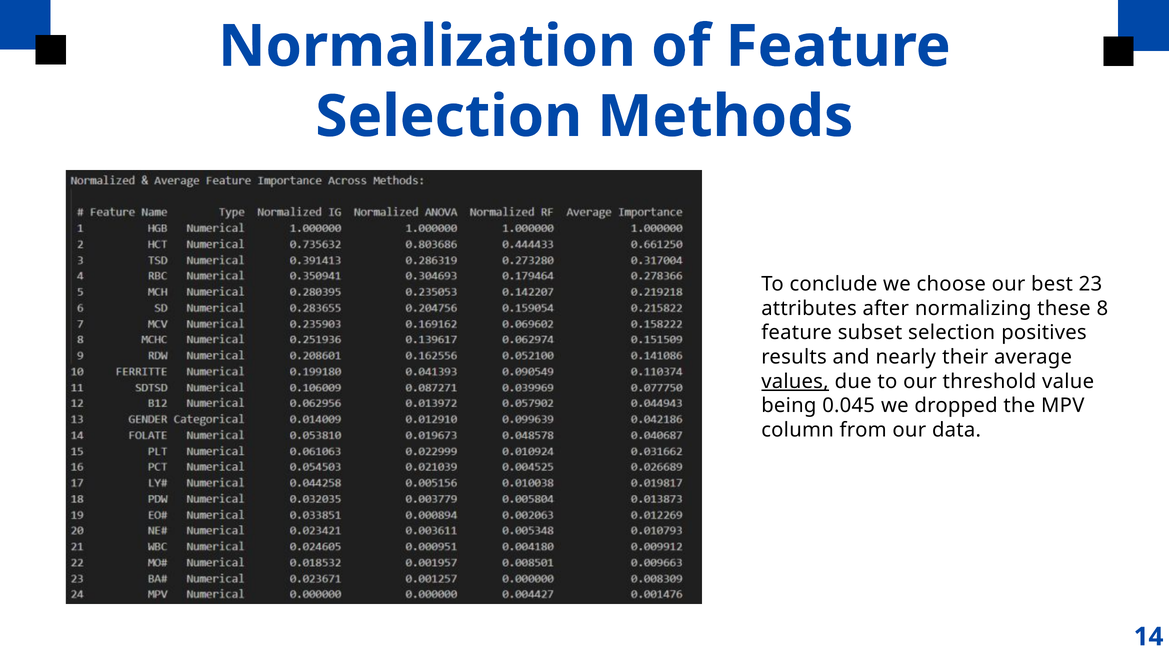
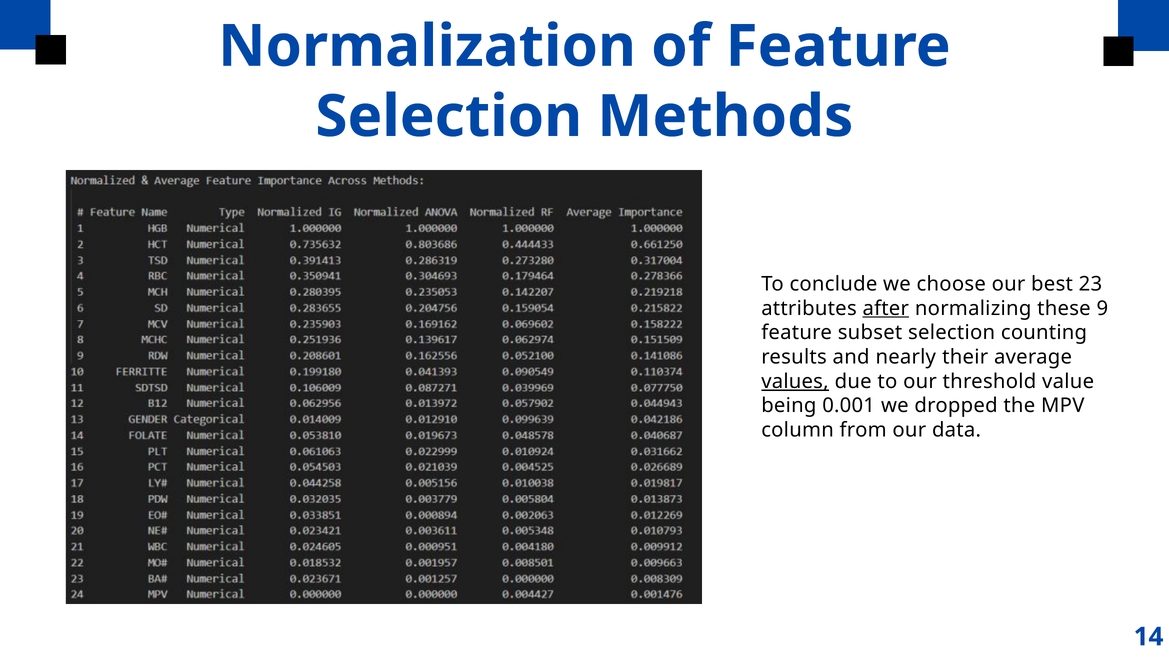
after underline: none -> present
8: 8 -> 9
positives: positives -> counting
0.045: 0.045 -> 0.001
